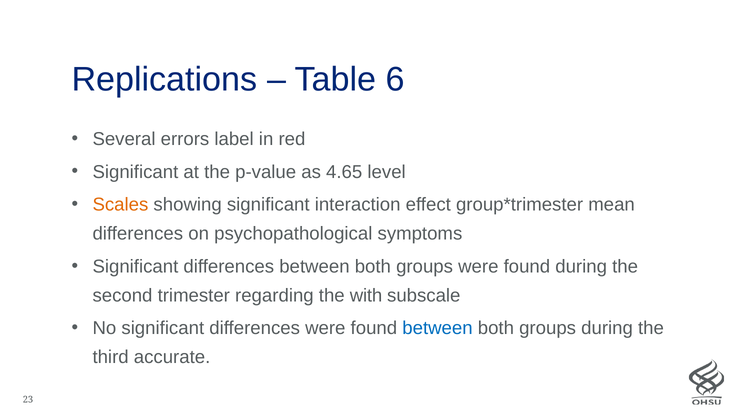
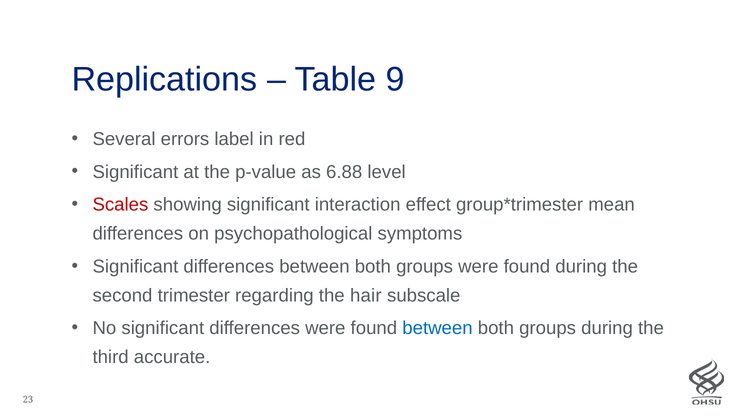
6: 6 -> 9
4.65: 4.65 -> 6.88
Scales colour: orange -> red
with: with -> hair
